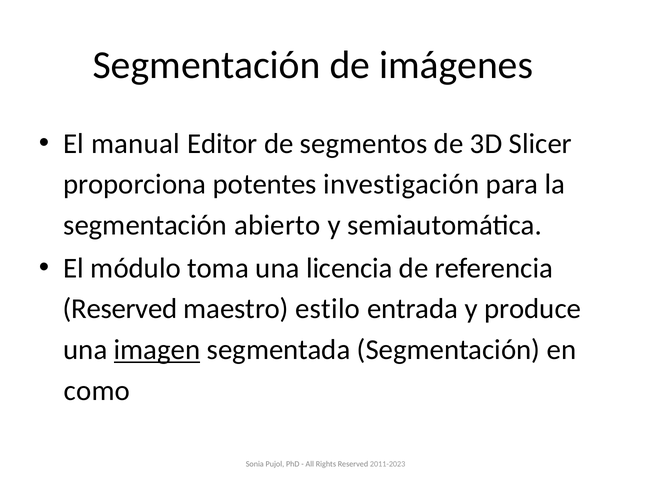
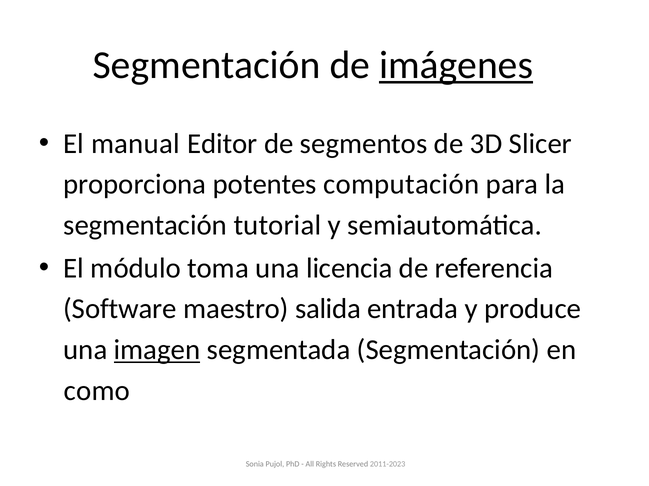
imágenes underline: none -> present
investigación: investigación -> computación
abierto: abierto -> tutorial
Reserved at (120, 309): Reserved -> Software
estilo: estilo -> salida
